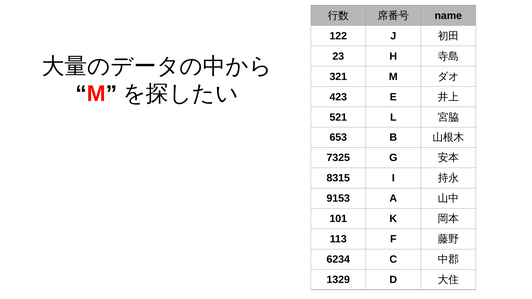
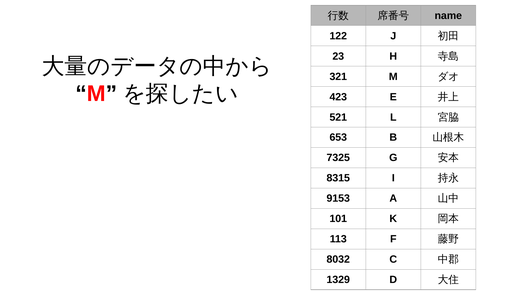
6234: 6234 -> 8032
